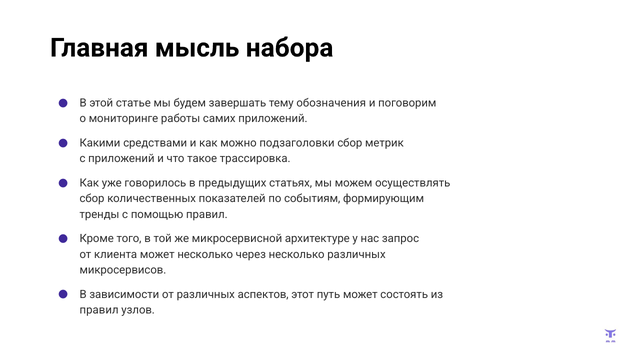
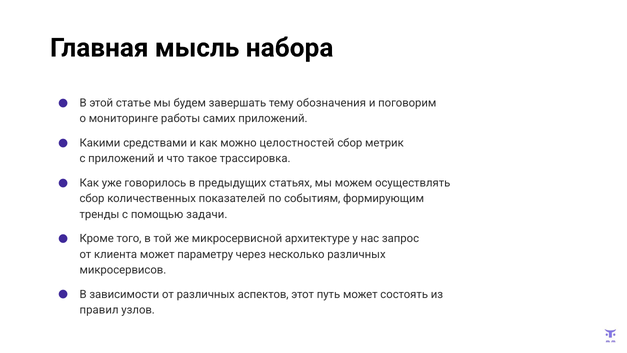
подзаголовки: подзаголовки -> целостностей
помощью правил: правил -> задачи
может несколько: несколько -> параметру
